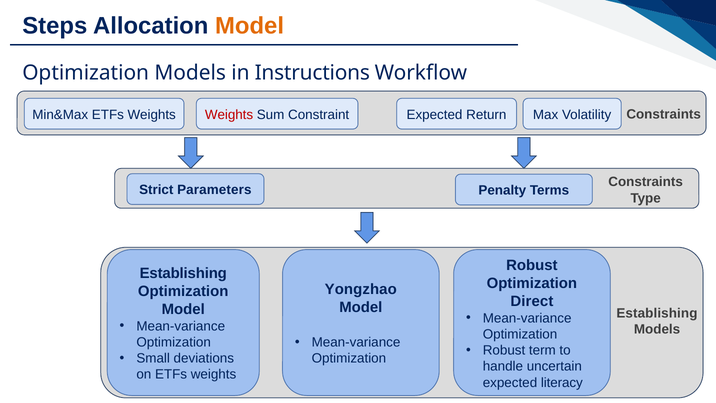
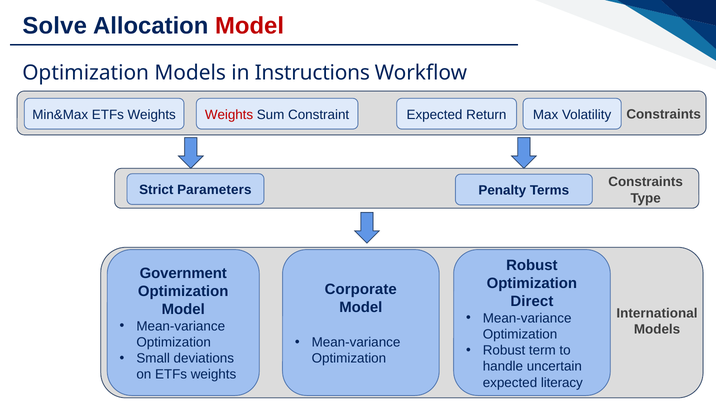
Steps: Steps -> Solve
Model at (250, 26) colour: orange -> red
Establishing at (183, 273): Establishing -> Government
Yongzhao: Yongzhao -> Corporate
Establishing at (657, 313): Establishing -> International
